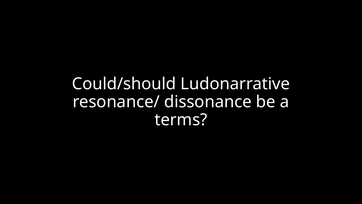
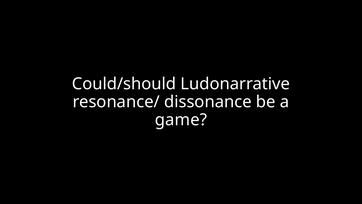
terms: terms -> game
